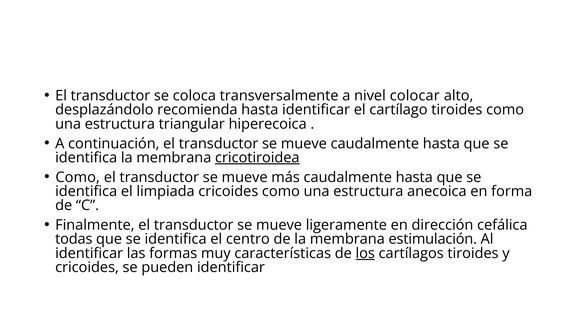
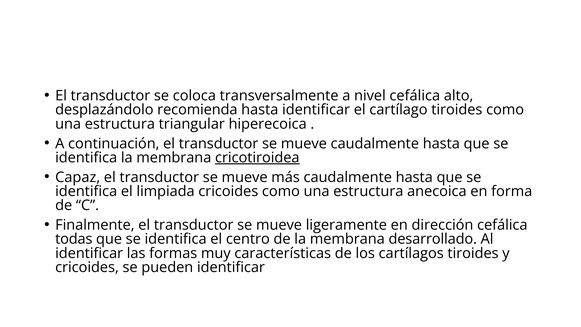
nivel colocar: colocar -> cefálica
Como at (78, 177): Como -> Capaz
estimulación: estimulación -> desarrollado
los underline: present -> none
